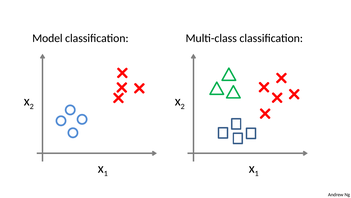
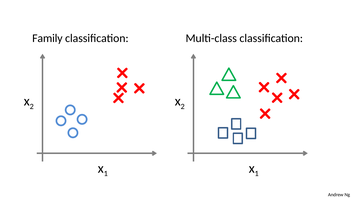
Model: Model -> Family
